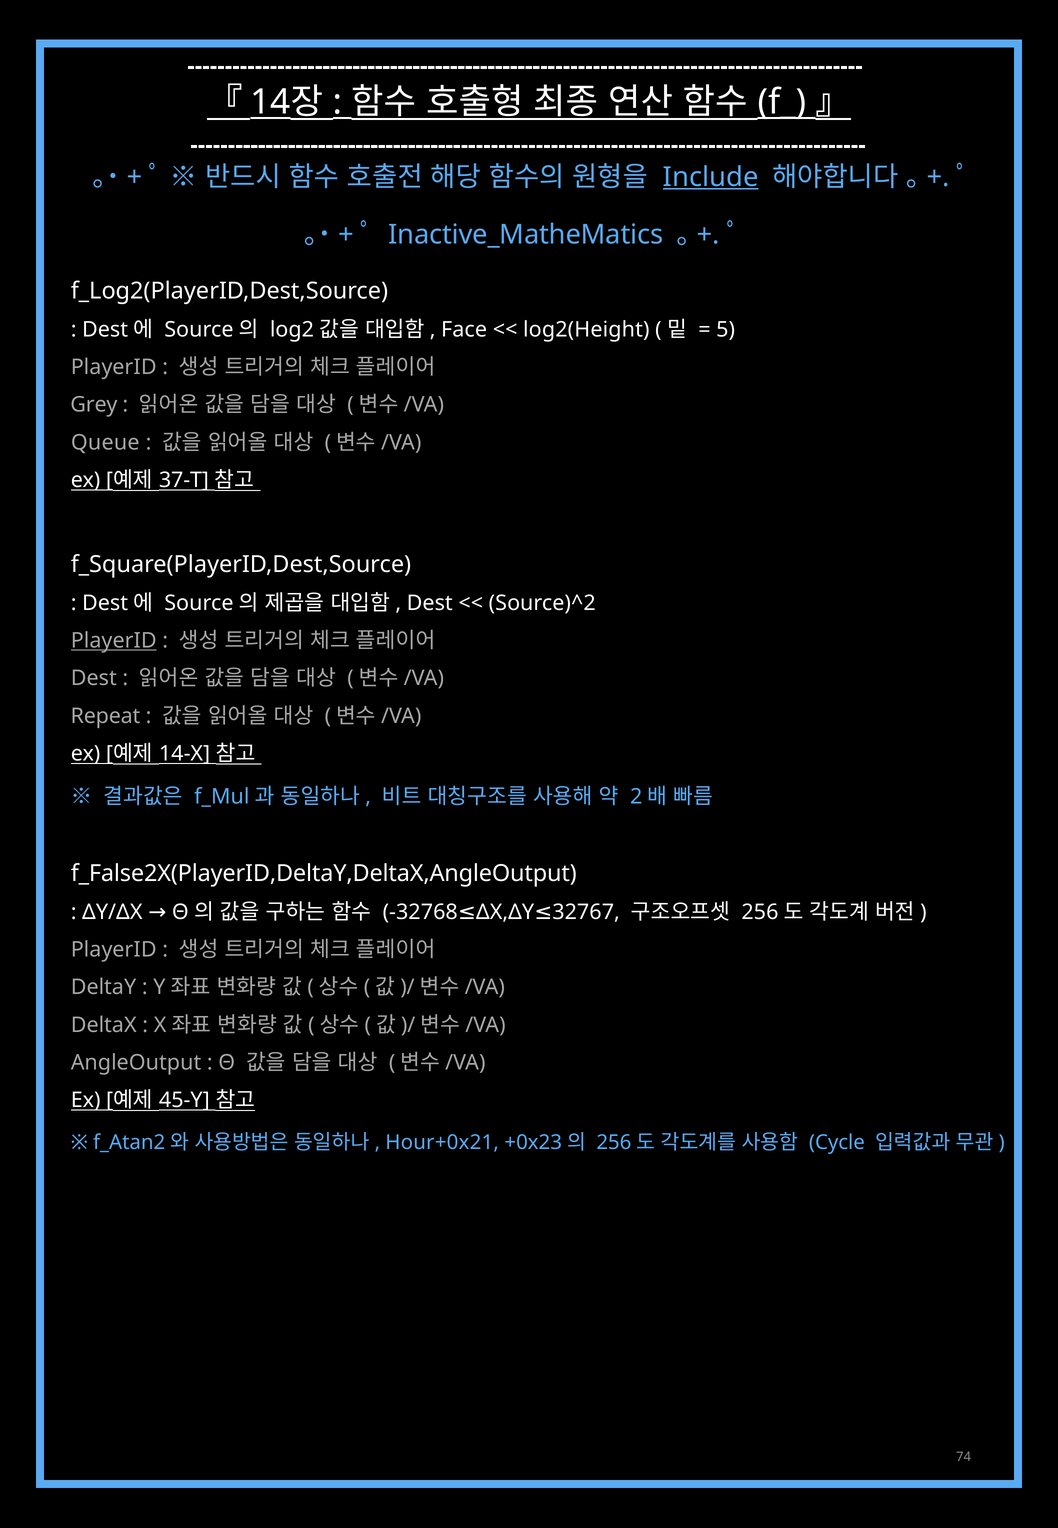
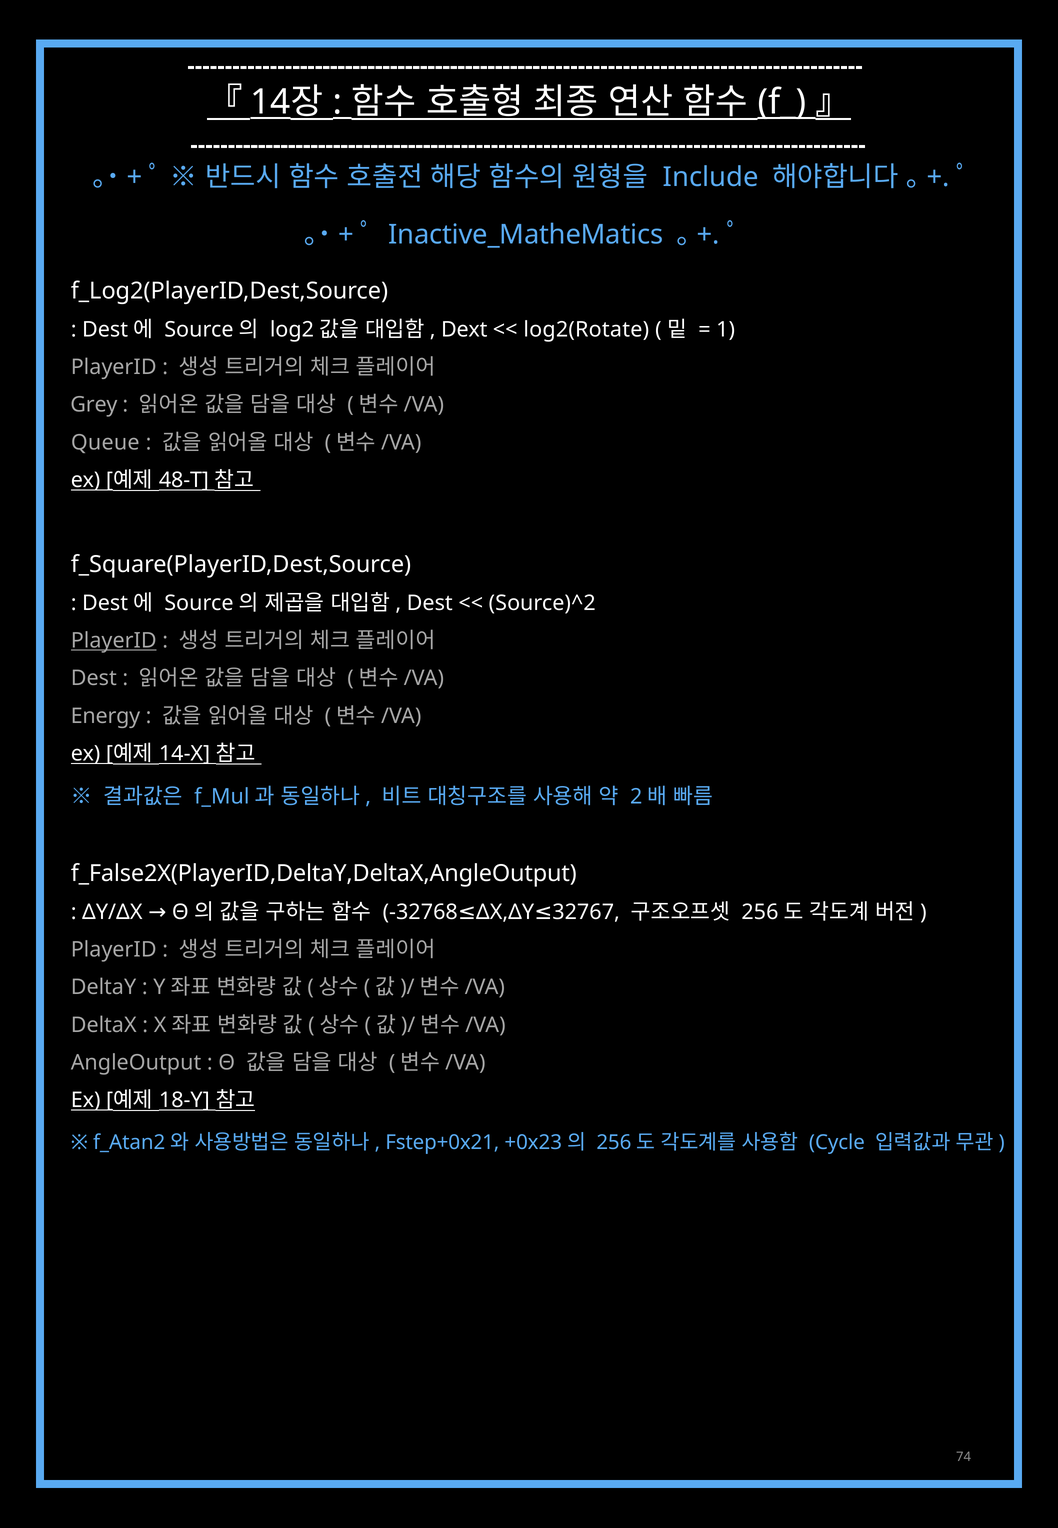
Include underline: present -> none
Face: Face -> Dext
log2(Height: log2(Height -> log2(Rotate
5: 5 -> 1
37-T: 37-T -> 48-T
Repeat: Repeat -> Energy
45-Y: 45-Y -> 18-Y
Hour+0x21: Hour+0x21 -> Fstep+0x21
